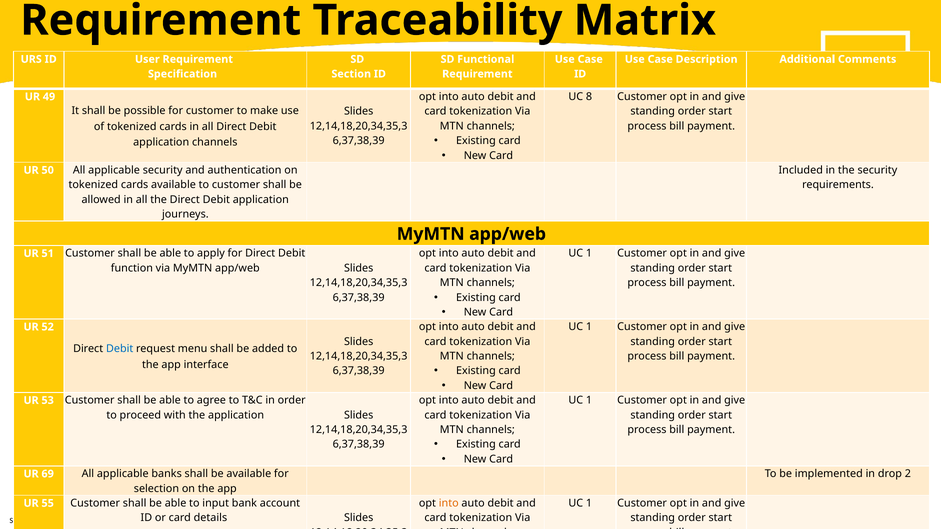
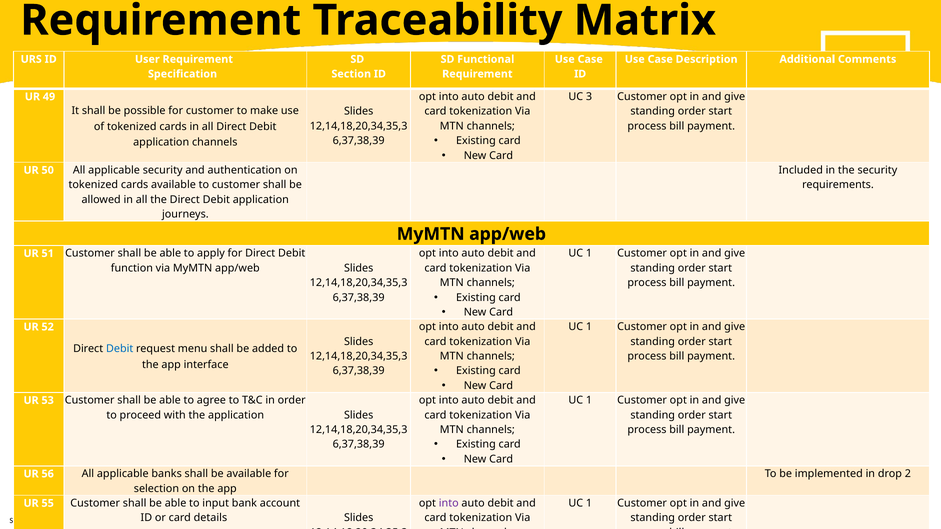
8: 8 -> 3
69: 69 -> 56
into at (449, 504) colour: orange -> purple
